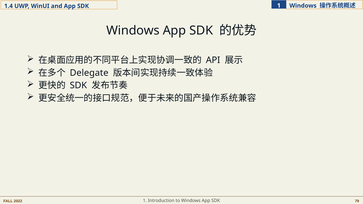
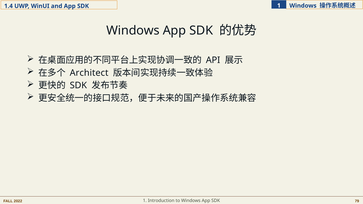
Delegate: Delegate -> Architect
